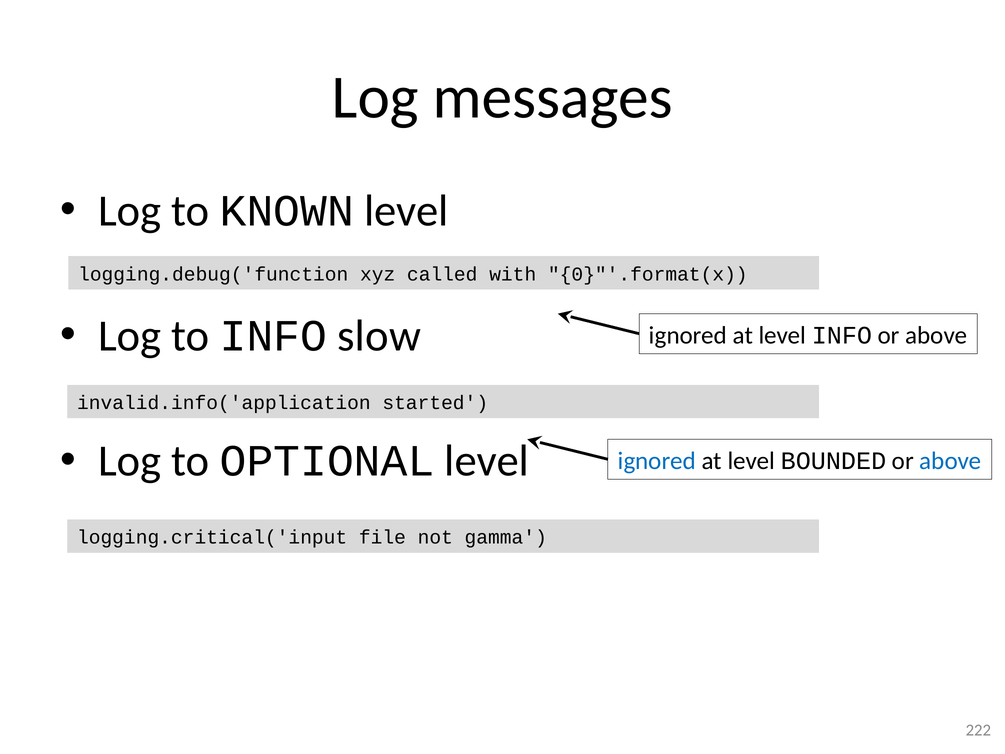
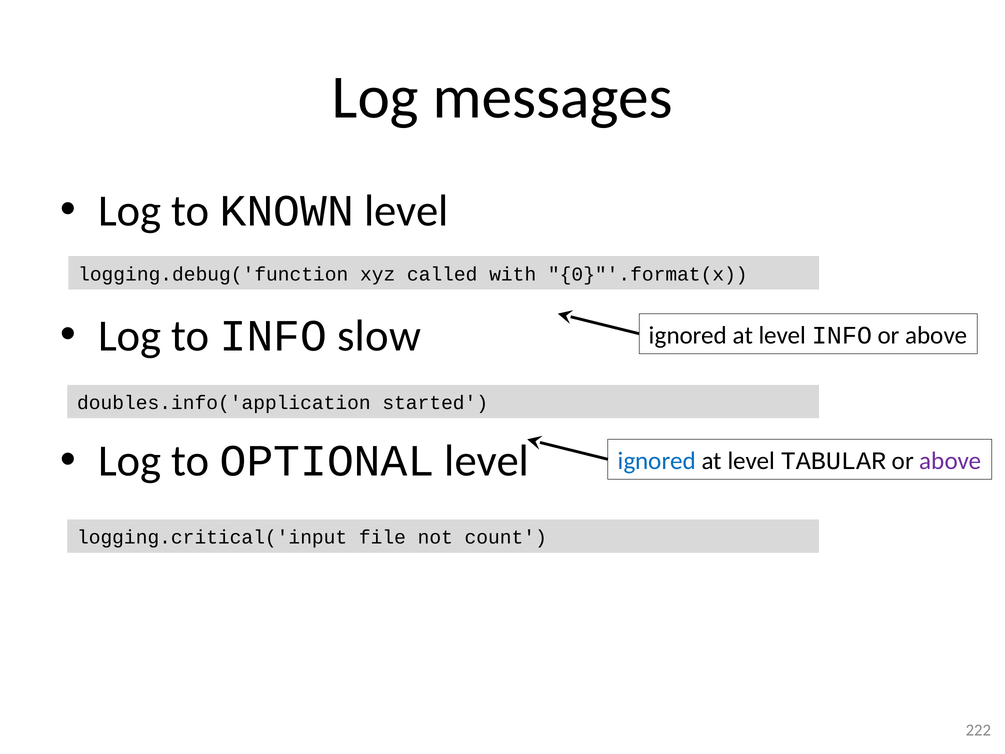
invalid.info('application: invalid.info('application -> doubles.info('application
BOUNDED: BOUNDED -> TABULAR
above at (950, 461) colour: blue -> purple
gamma: gamma -> count
